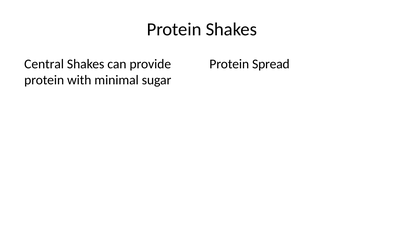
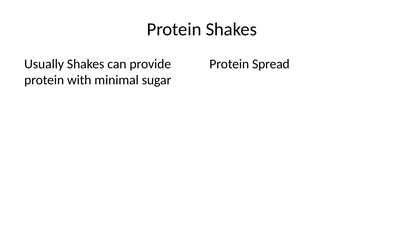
Central: Central -> Usually
